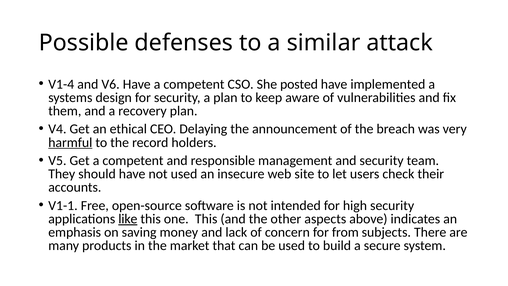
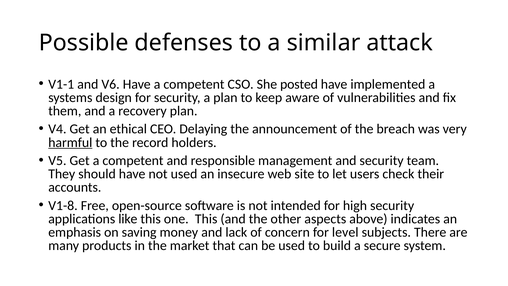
V1-4: V1-4 -> V1-1
V1-1: V1-1 -> V1-8
like underline: present -> none
from: from -> level
